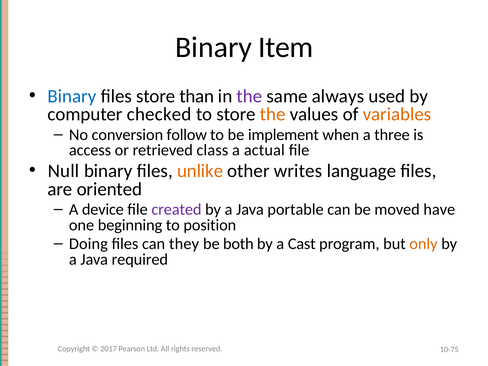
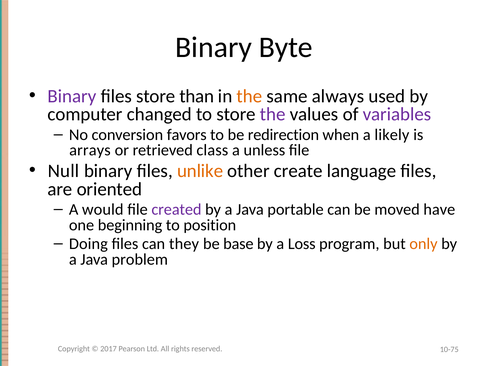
Item: Item -> Byte
Binary at (72, 96) colour: blue -> purple
the at (249, 96) colour: purple -> orange
checked: checked -> changed
the at (273, 114) colour: orange -> purple
variables colour: orange -> purple
follow: follow -> favors
implement: implement -> redirection
three: three -> likely
access: access -> arrays
actual: actual -> unless
writes: writes -> create
device: device -> would
both: both -> base
Cast: Cast -> Loss
required: required -> problem
